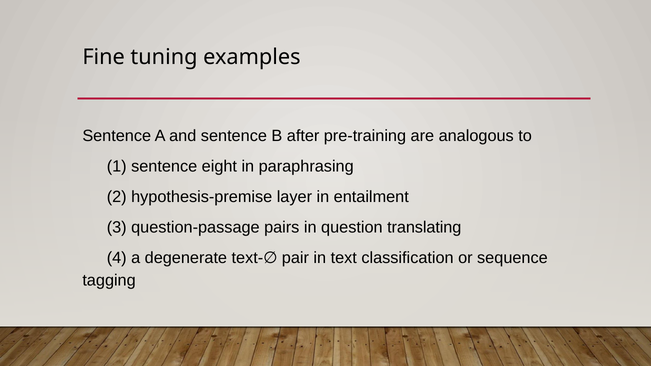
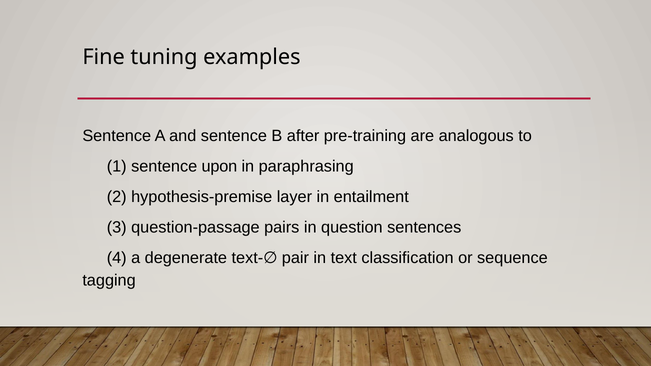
eight: eight -> upon
translating: translating -> sentences
